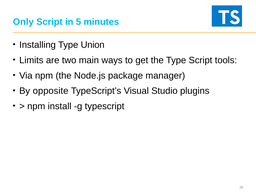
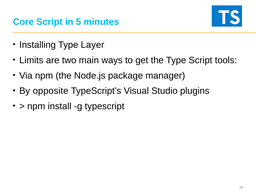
Only: Only -> Core
Union: Union -> Layer
